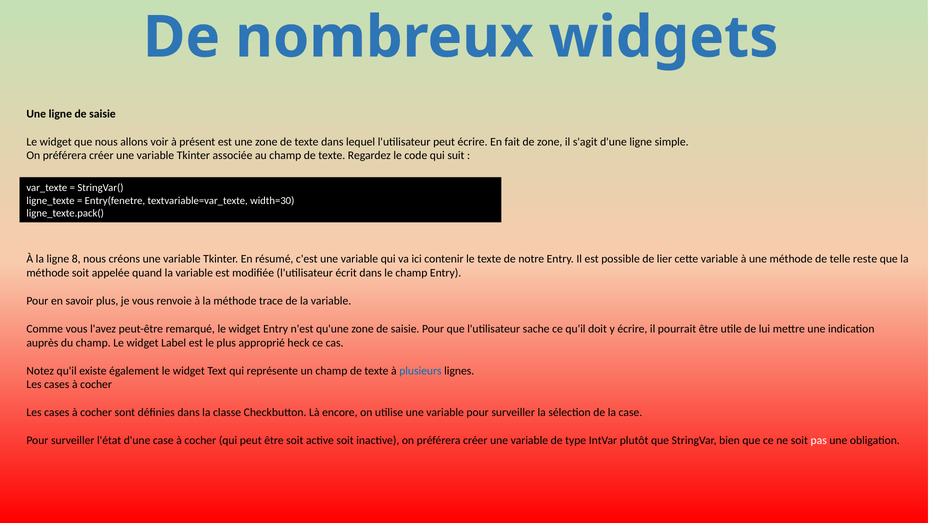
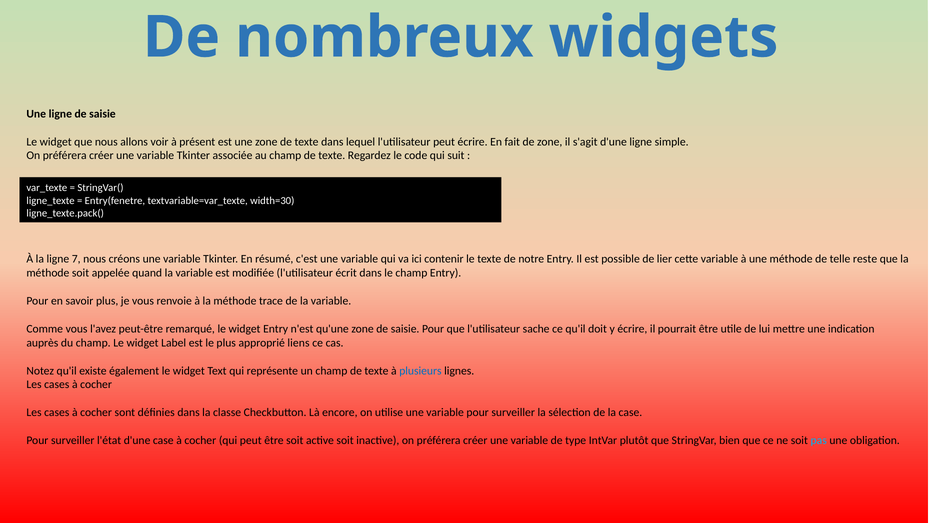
8: 8 -> 7
heck: heck -> liens
pas colour: white -> light blue
